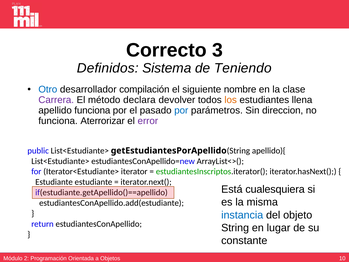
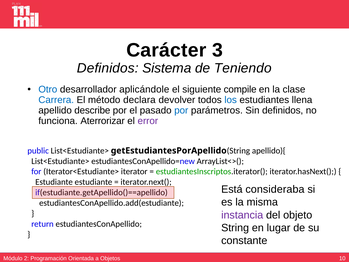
Correcto: Correcto -> Carácter
compilación: compilación -> aplicándole
nombre: nombre -> compile
Carrera colour: purple -> blue
los colour: orange -> blue
apellido funciona: funciona -> describe
Sin direccion: direccion -> definidos
cualesquiera: cualesquiera -> consideraba
instancia colour: blue -> purple
